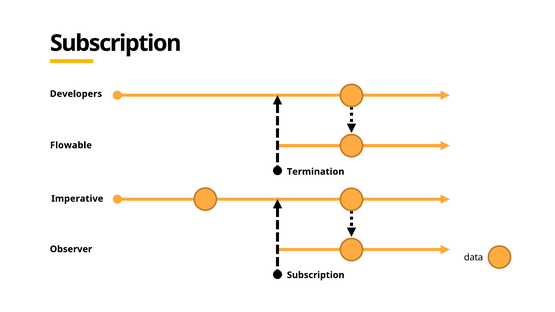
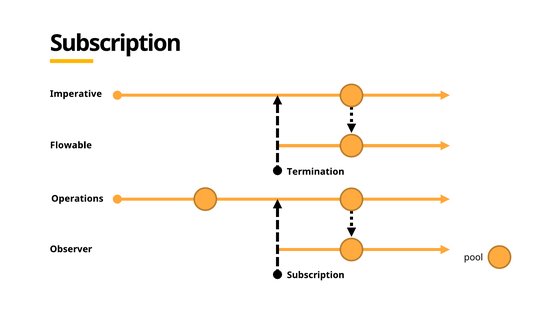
Developers: Developers -> Imperative
Imperative: Imperative -> Operations
data: data -> pool
